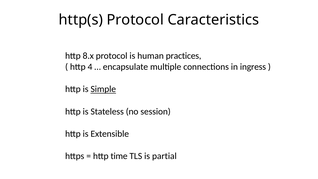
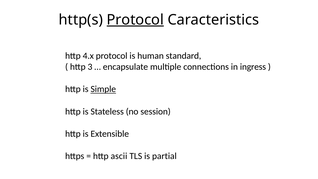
Protocol at (135, 20) underline: none -> present
8.x: 8.x -> 4.x
practices: practices -> standard
4: 4 -> 3
time: time -> ascii
